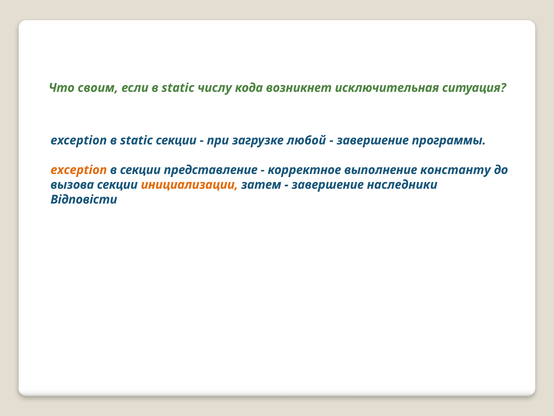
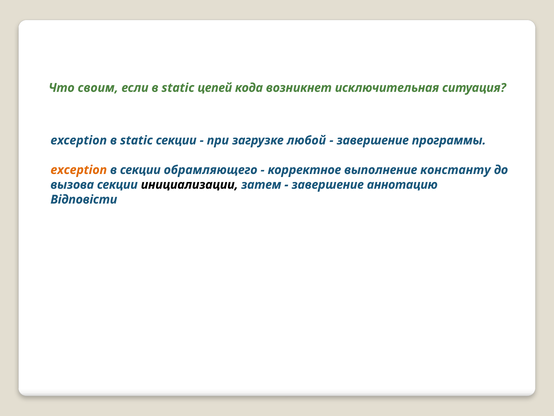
числу: числу -> цепей
представление: представление -> обрамляющего
инициализации colour: orange -> black
наследники: наследники -> аннотацию
